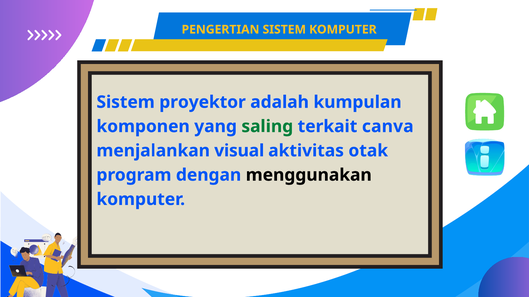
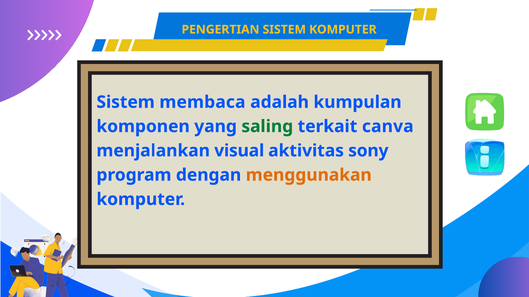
proyektor: proyektor -> membaca
otak: otak -> sony
menggunakan colour: black -> orange
